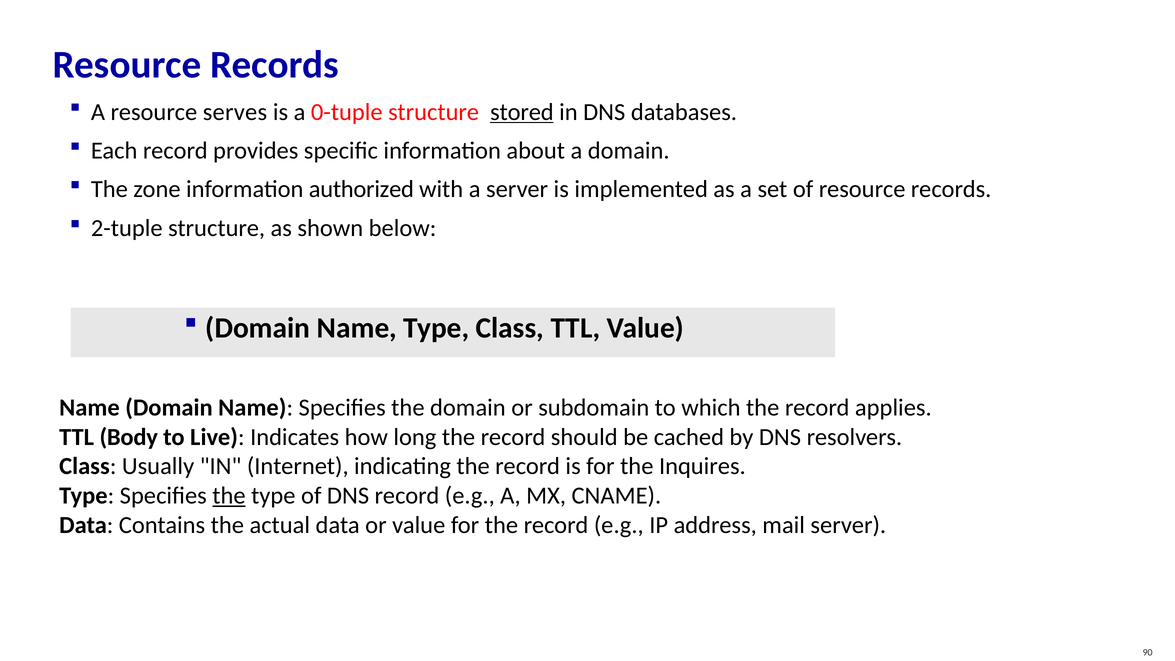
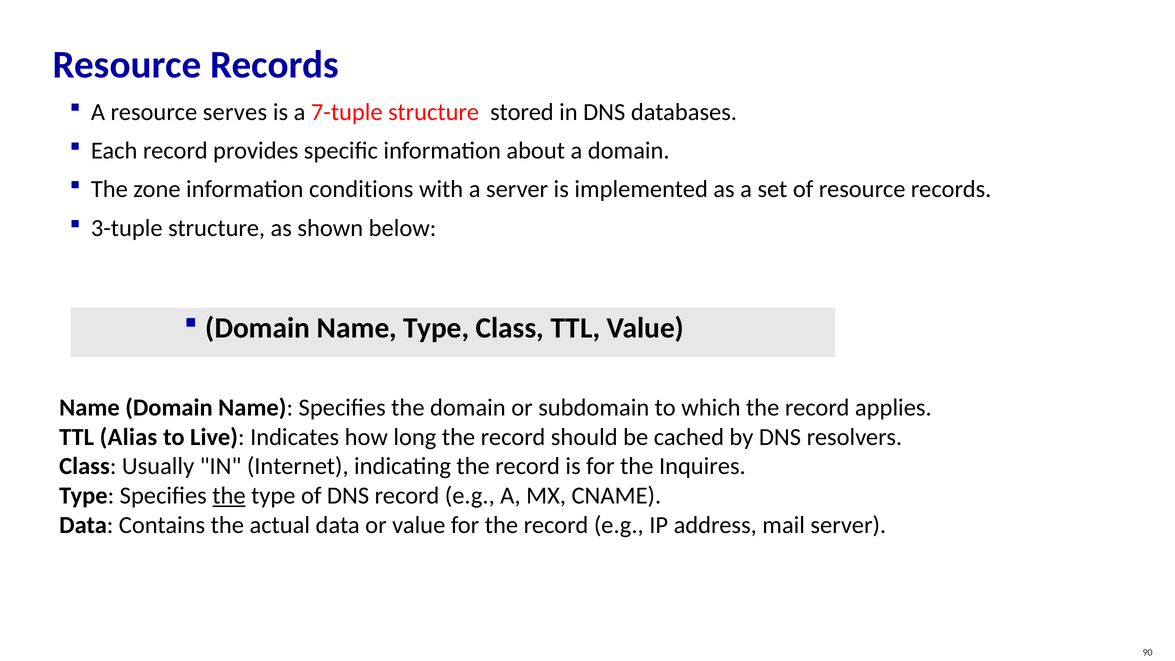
0-tuple: 0-tuple -> 7-tuple
stored underline: present -> none
authorized: authorized -> conditions
2-tuple: 2-tuple -> 3-tuple
Body: Body -> Alias
